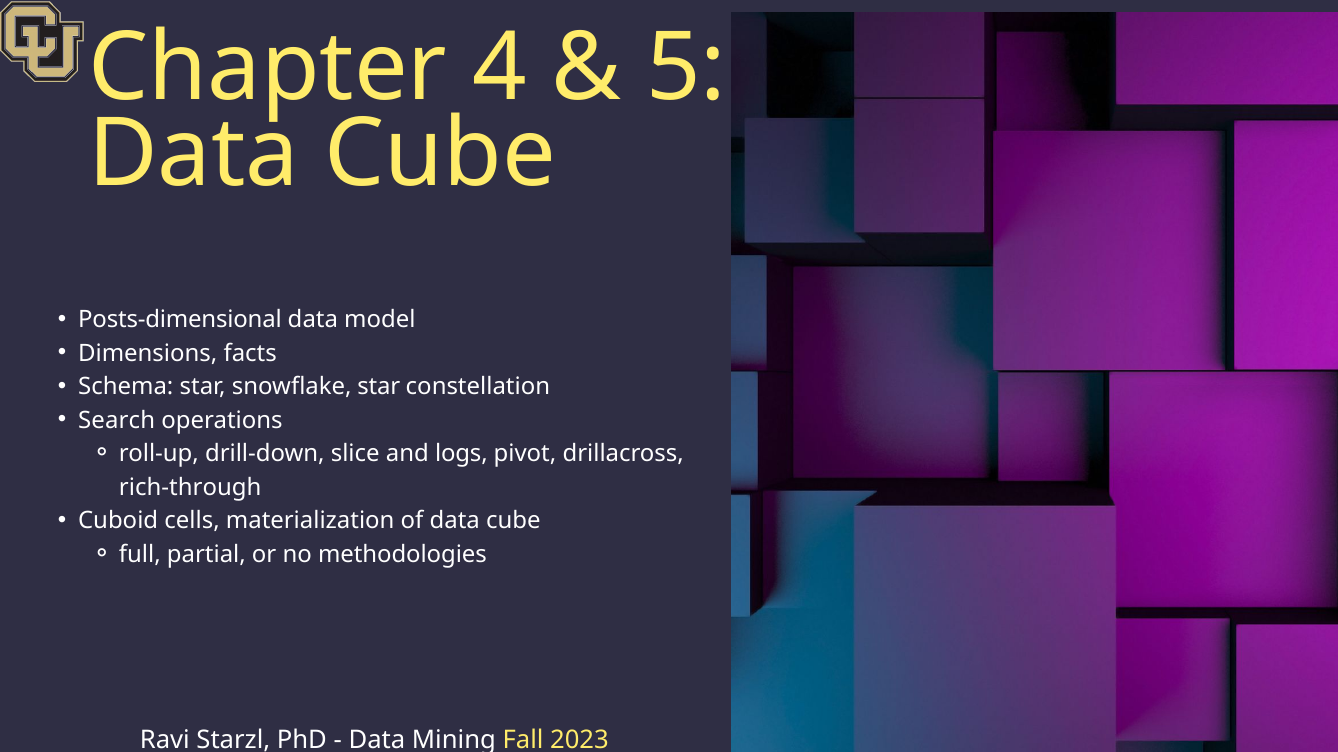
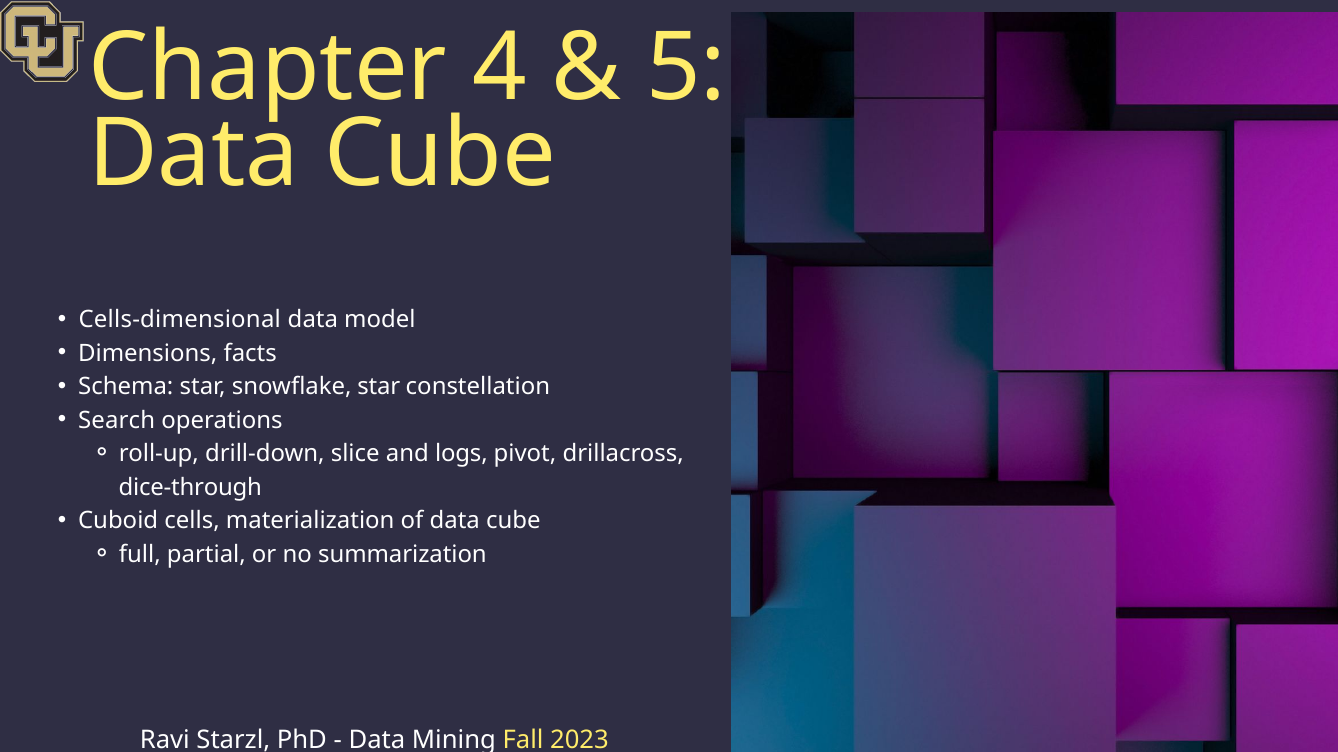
Posts-dimensional: Posts-dimensional -> Cells-dimensional
rich-through: rich-through -> dice-through
methodologies: methodologies -> summarization
